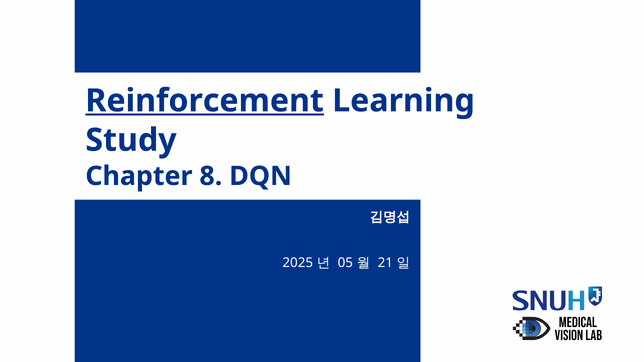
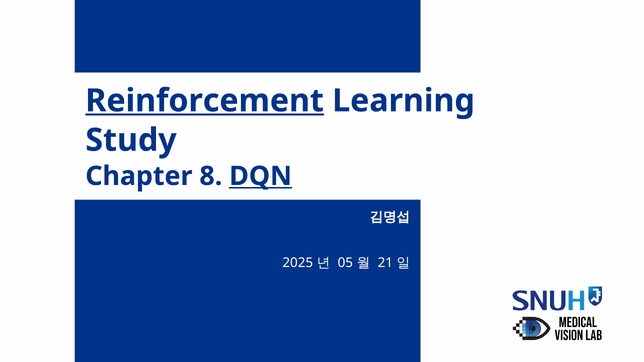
DQN underline: none -> present
